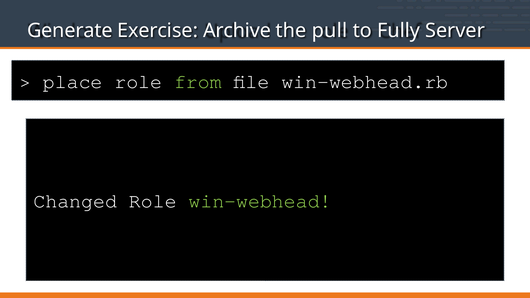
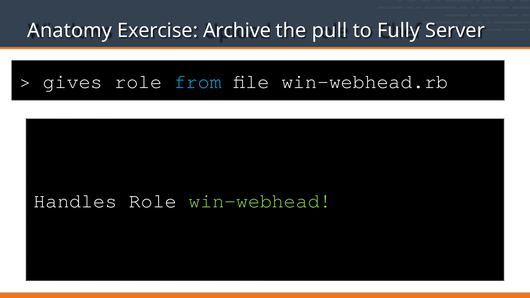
Generate: Generate -> Anatomy
place: place -> gives
from colour: light green -> light blue
Changed: Changed -> Handles
